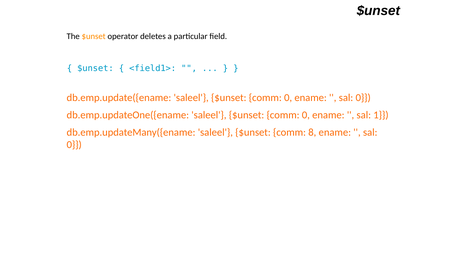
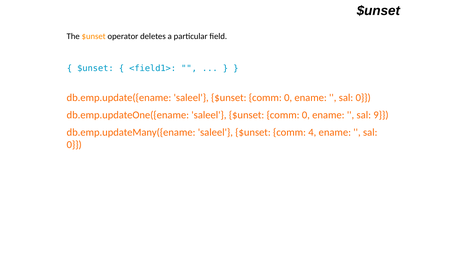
1: 1 -> 9
8: 8 -> 4
